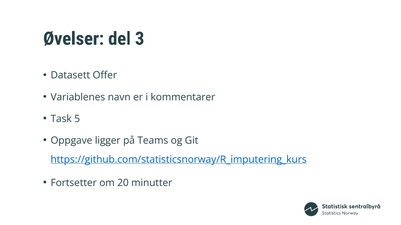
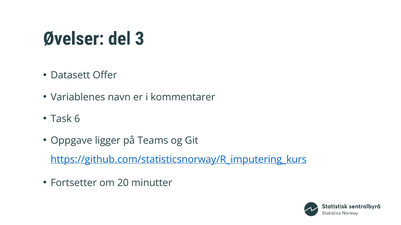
5: 5 -> 6
